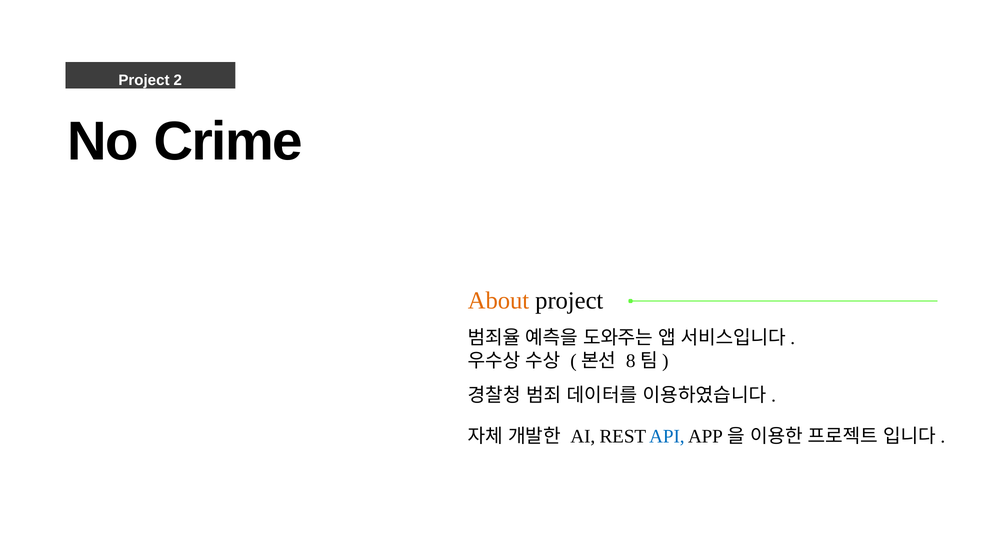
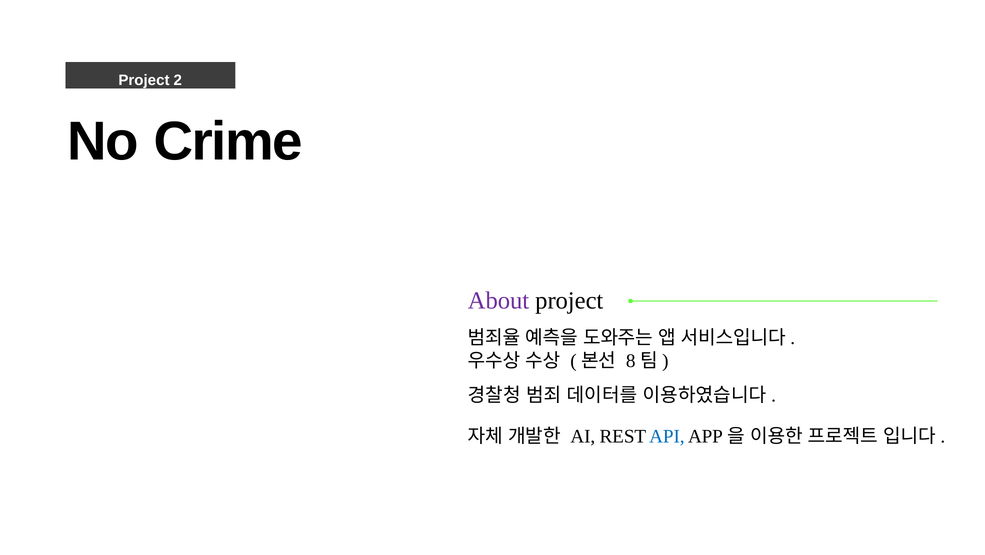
About colour: orange -> purple
